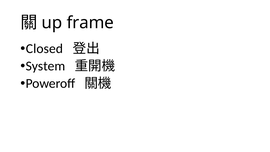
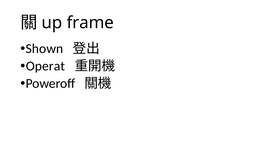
Closed: Closed -> Shown
System: System -> Operat
